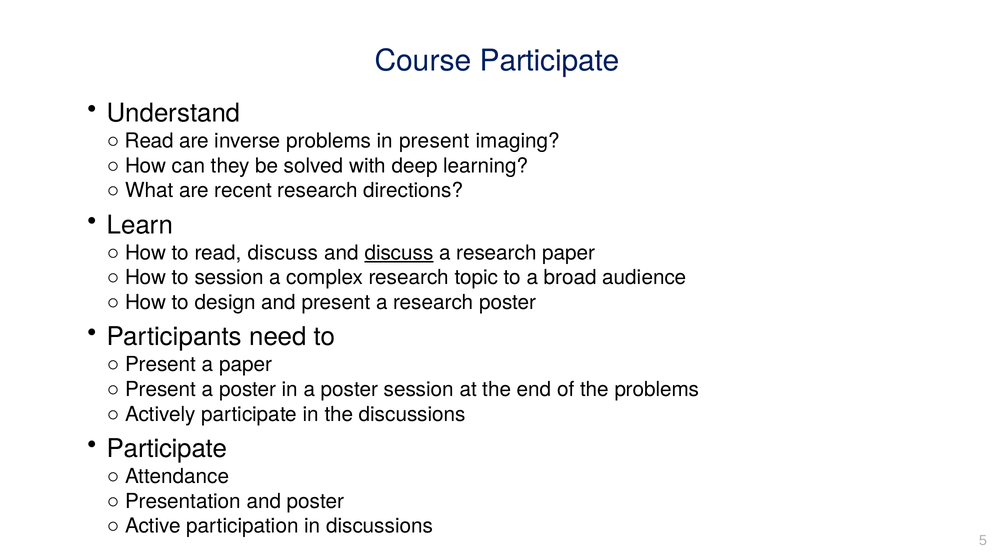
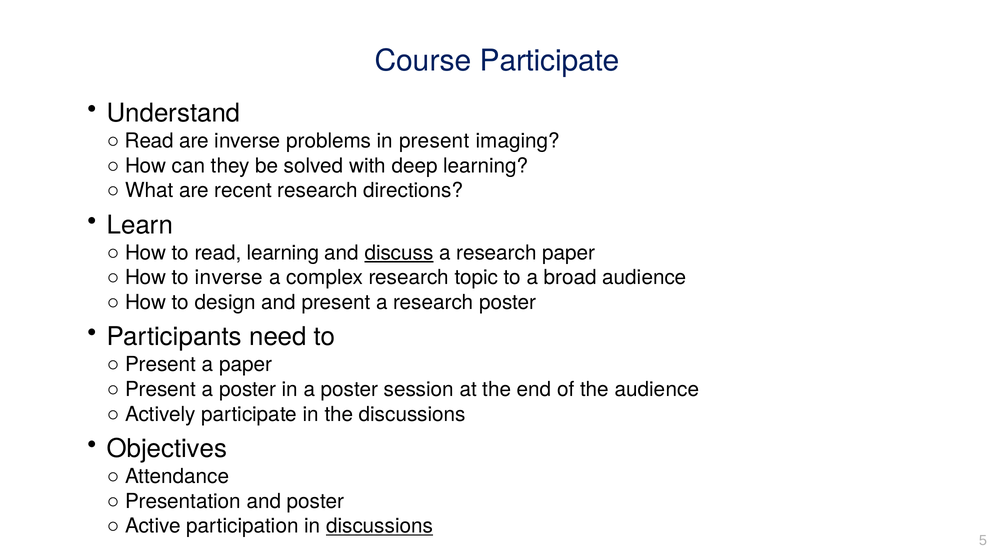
read discuss: discuss -> learning
to session: session -> inverse
the problems: problems -> audience
Participate at (167, 449): Participate -> Objectives
discussions at (380, 526) underline: none -> present
